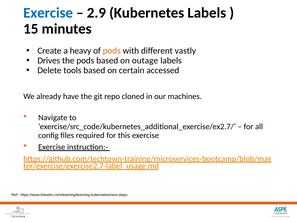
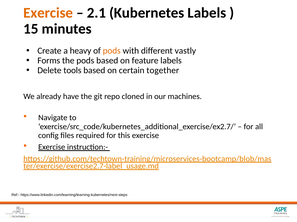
Exercise at (48, 13) colour: blue -> orange
2.9: 2.9 -> 2.1
Drives: Drives -> Forms
outage: outage -> feature
accessed: accessed -> together
